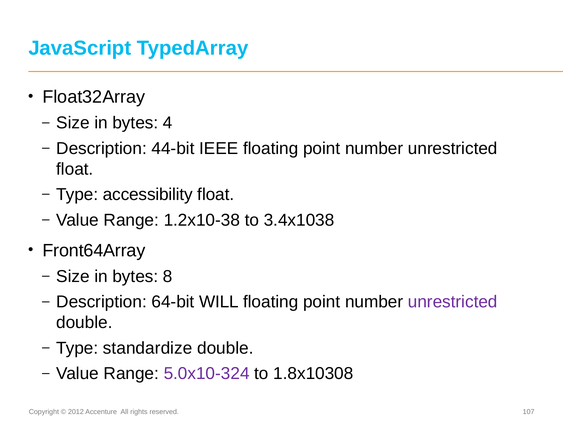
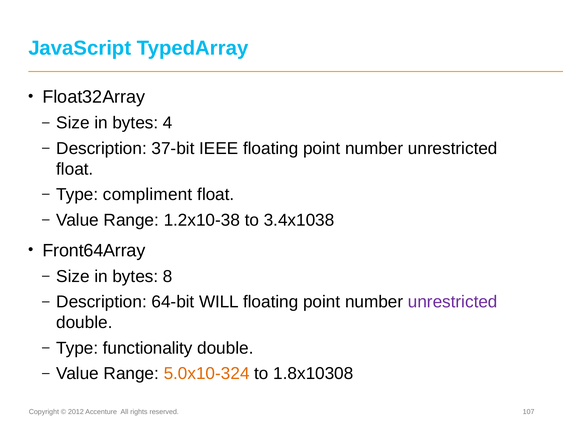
44-bit: 44-bit -> 37-bit
accessibility: accessibility -> compliment
standardize: standardize -> functionality
5.0x10-324 colour: purple -> orange
